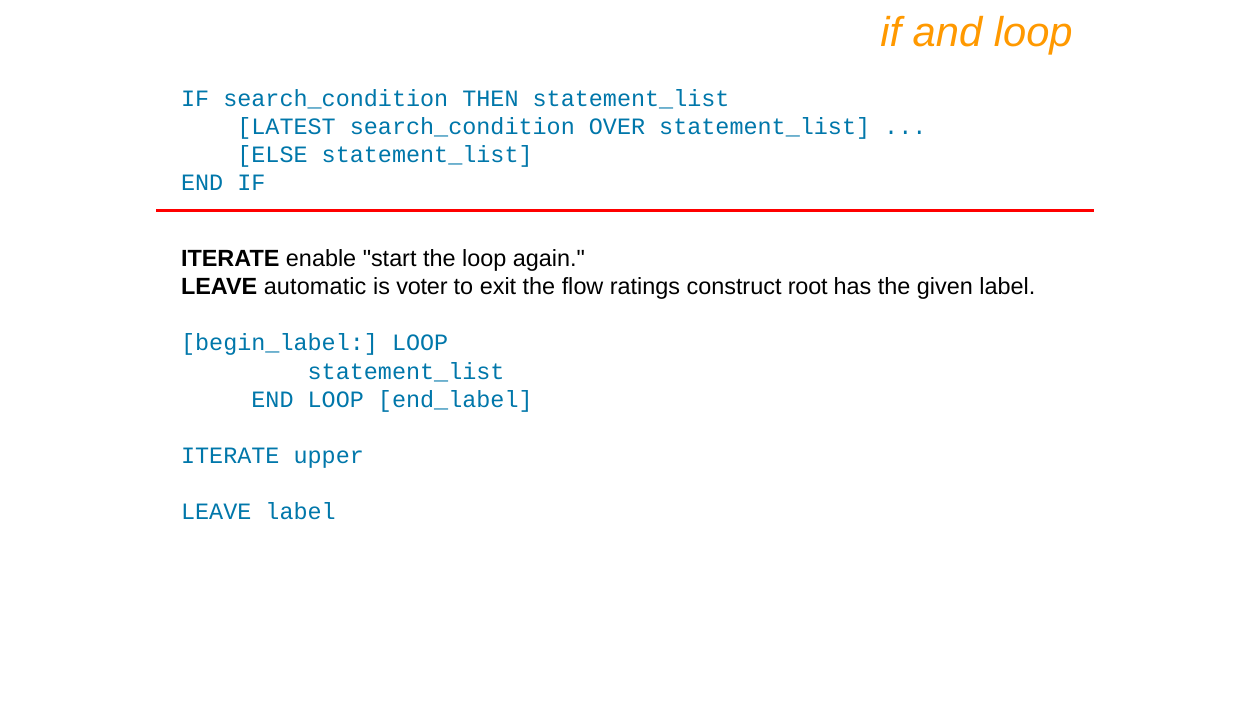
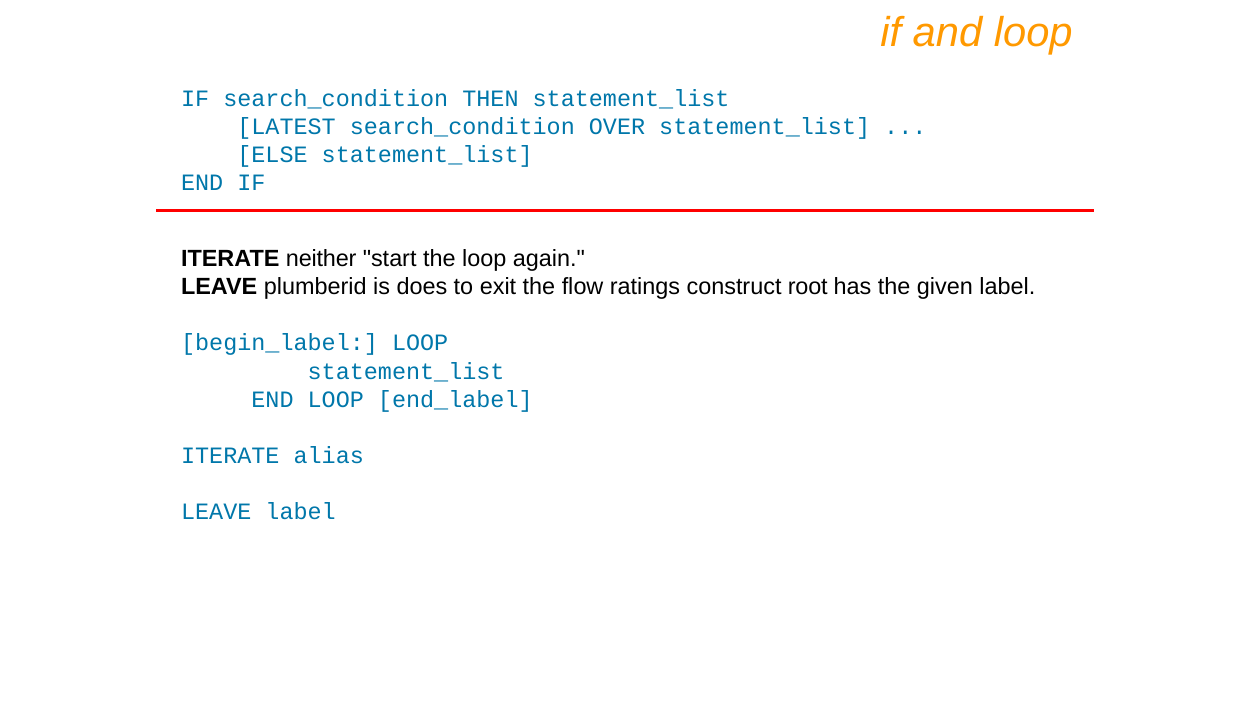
enable: enable -> neither
automatic: automatic -> plumberid
voter: voter -> does
upper: upper -> alias
